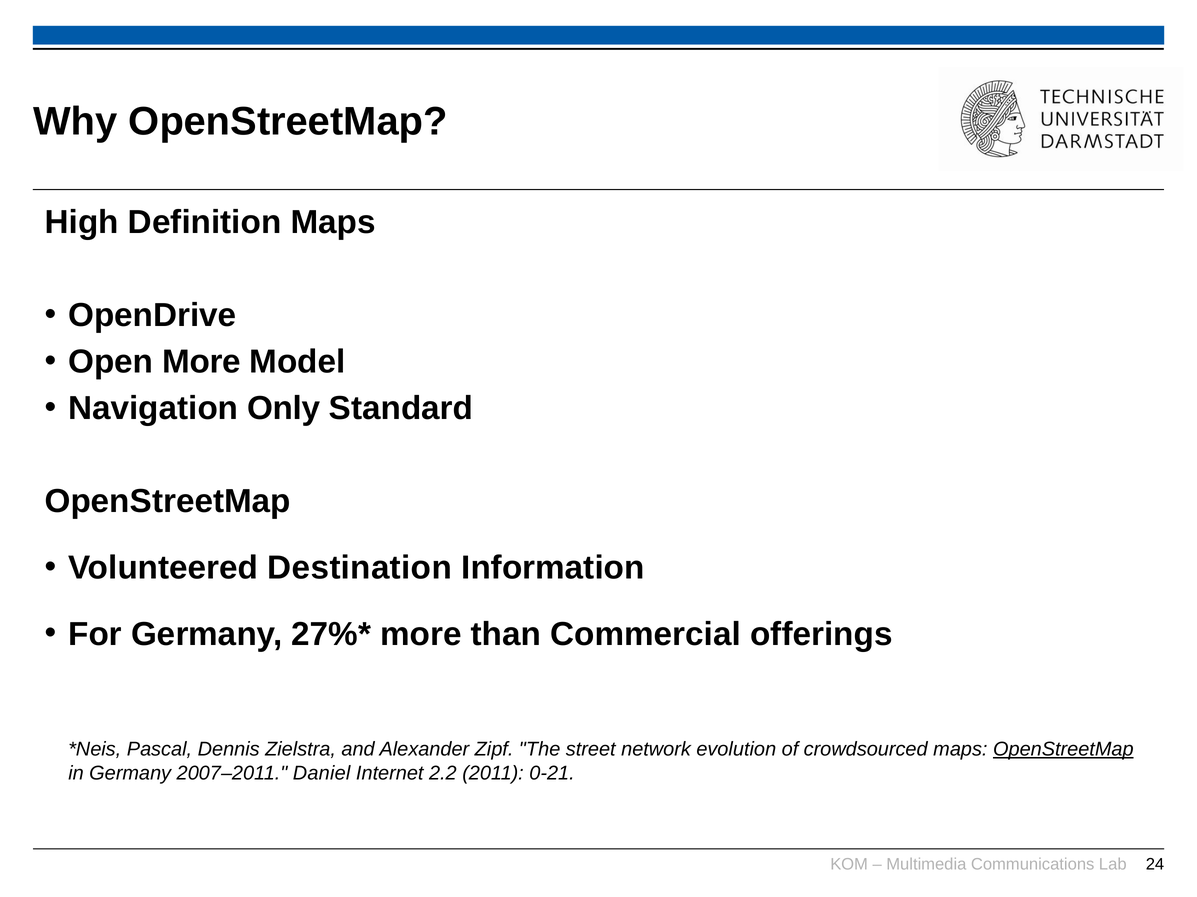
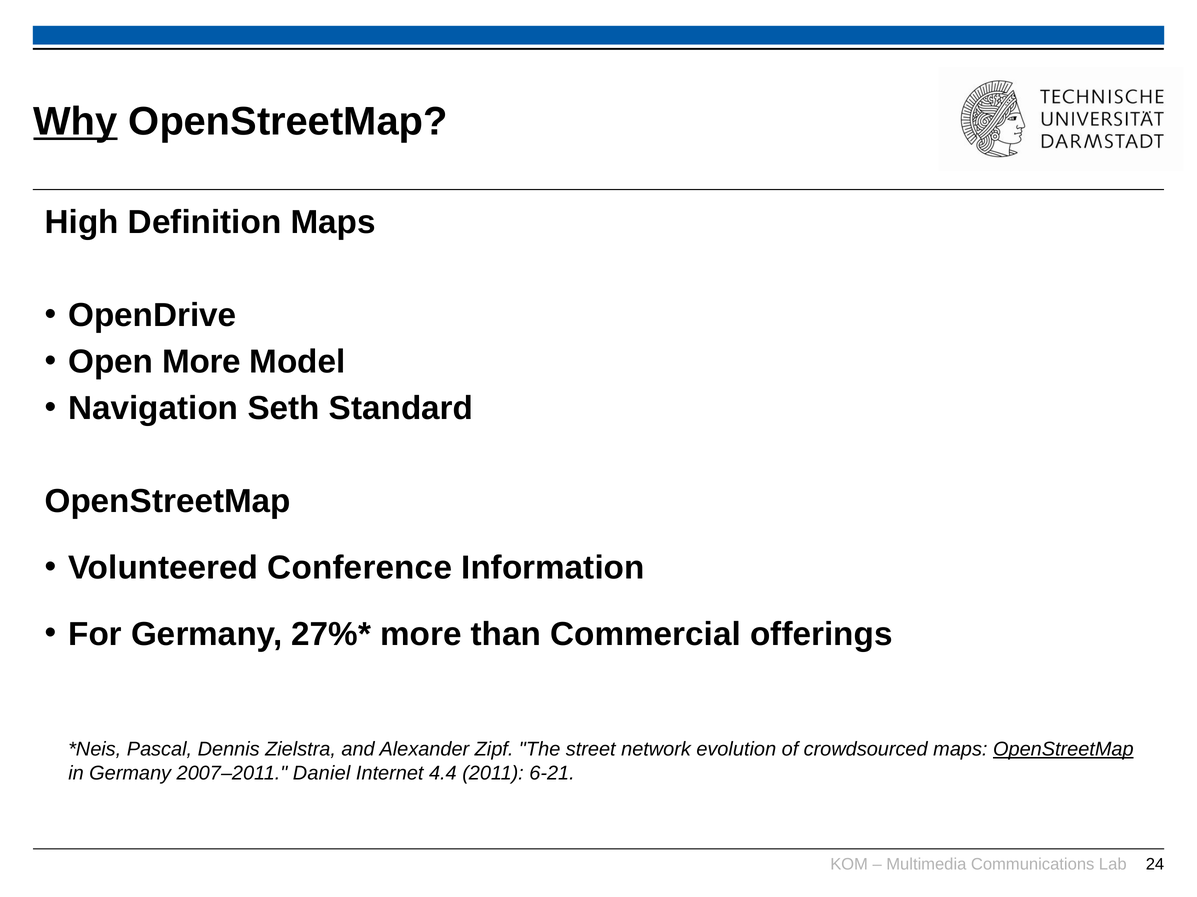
Why underline: none -> present
Only: Only -> Seth
Destination: Destination -> Conference
2.2: 2.2 -> 4.4
0-21: 0-21 -> 6-21
